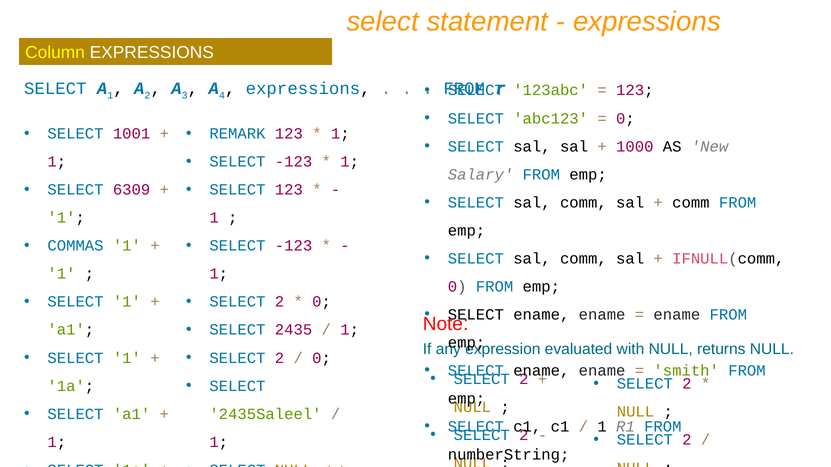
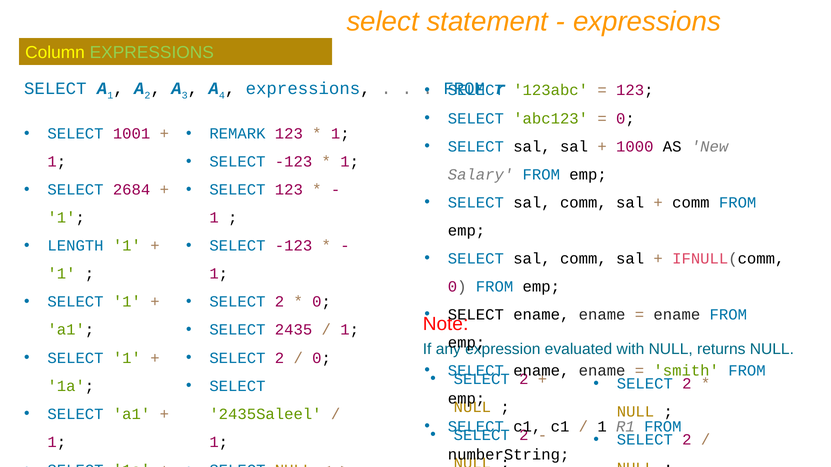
EXPRESSIONS at (152, 53) colour: white -> light green
6309: 6309 -> 2684
COMMAS: COMMAS -> LENGTH
